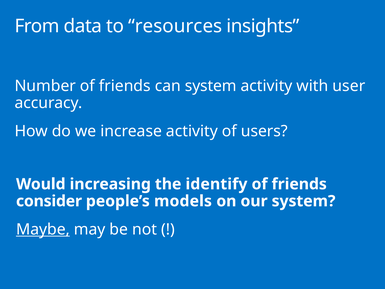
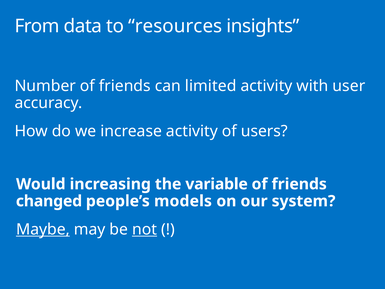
can system: system -> limited
identify: identify -> variable
consider: consider -> changed
not underline: none -> present
